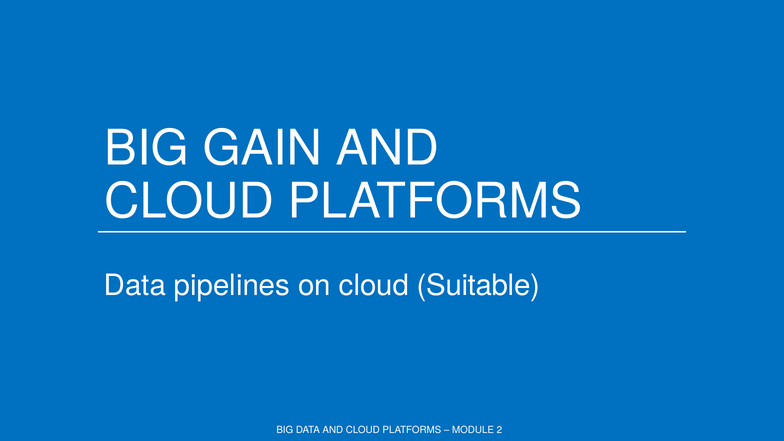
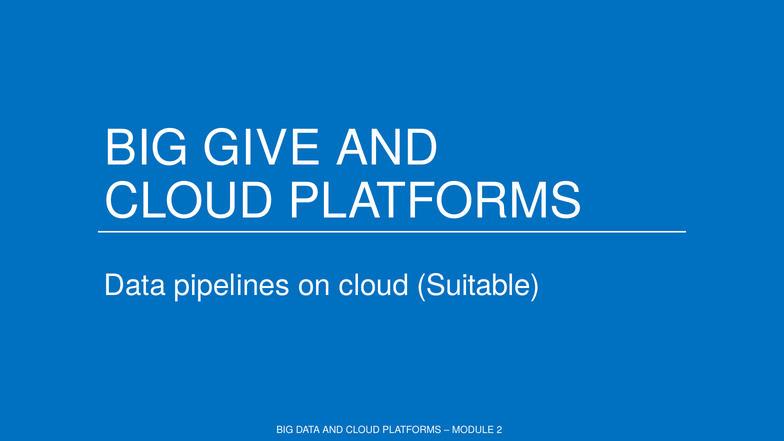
GAIN: GAIN -> GIVE
